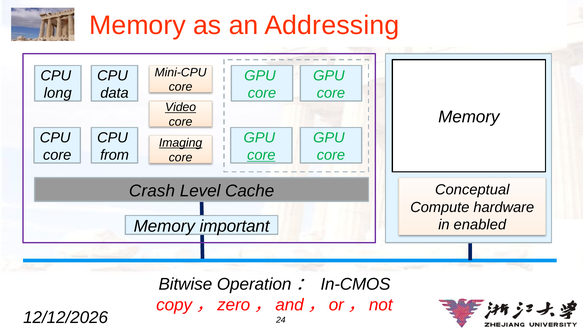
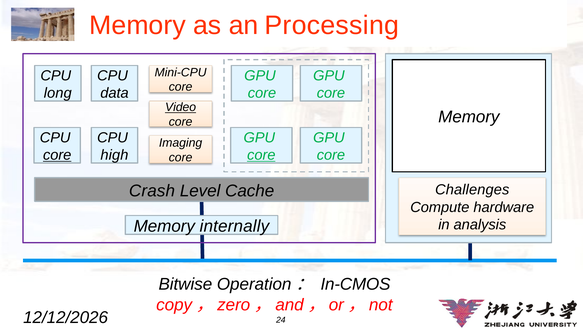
Addressing: Addressing -> Processing
Imaging underline: present -> none
core at (57, 155) underline: none -> present
from: from -> high
Conceptual: Conceptual -> Challenges
enabled: enabled -> analysis
important: important -> internally
